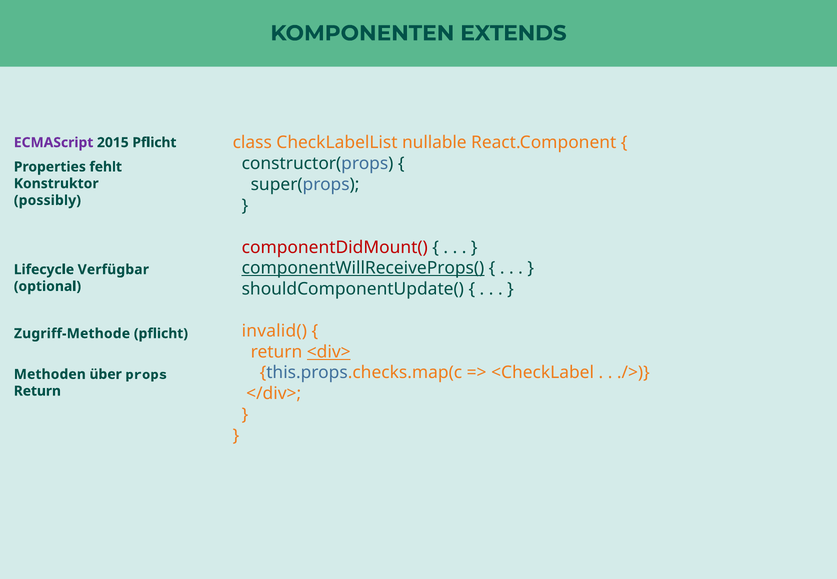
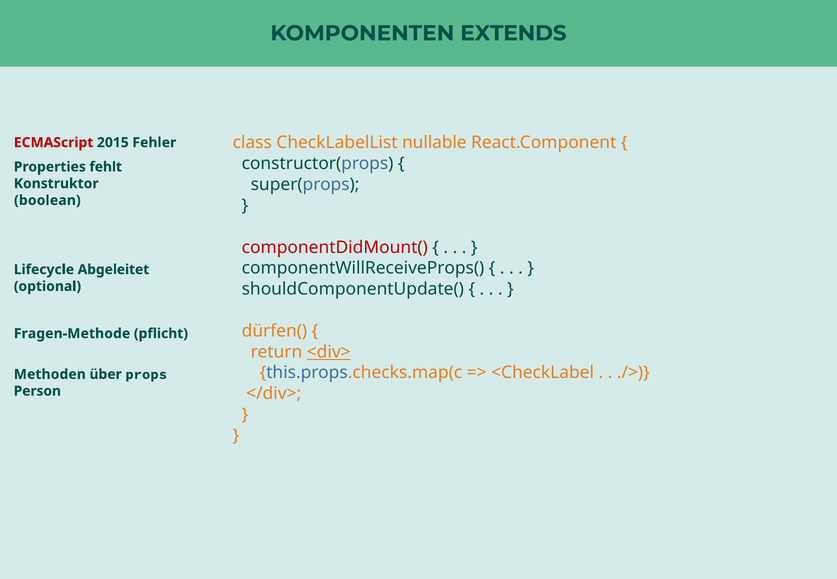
ECMAScript colour: purple -> red
2015 Pflicht: Pflicht -> Fehler
possibly: possibly -> boolean
componentWillReceiveProps( underline: present -> none
Verfügbar: Verfügbar -> Abgeleitet
invalid(: invalid( -> dürfen(
Zugriff-Methode: Zugriff-Methode -> Fragen-Methode
Return at (37, 391): Return -> Person
